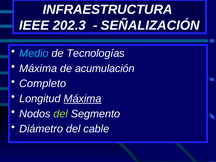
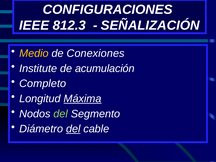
INFRAESTRUCTURA: INFRAESTRUCTURA -> CONFIGURACIONES
202.3: 202.3 -> 812.3
Medio colour: light blue -> yellow
Tecnologías: Tecnologías -> Conexiones
Máxima at (38, 68): Máxima -> Institute
del at (73, 129) underline: none -> present
